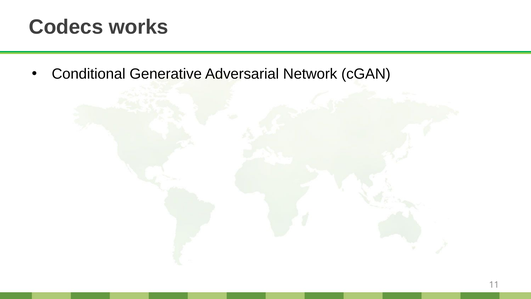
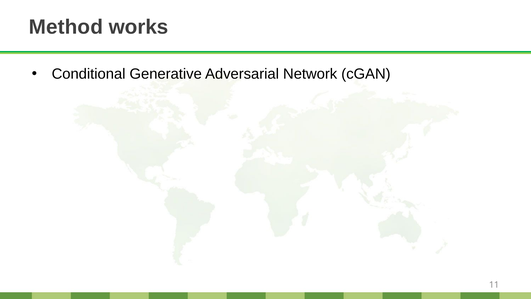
Codecs: Codecs -> Method
